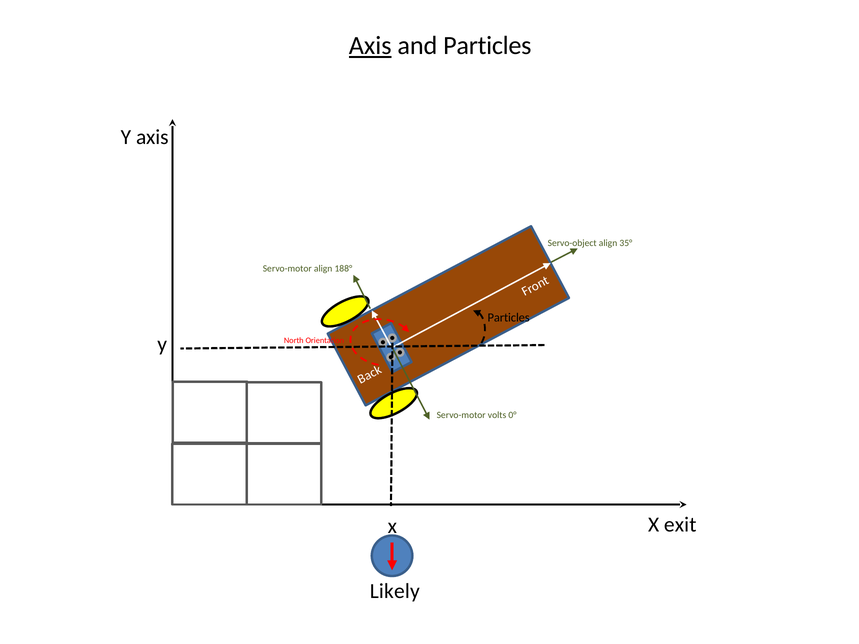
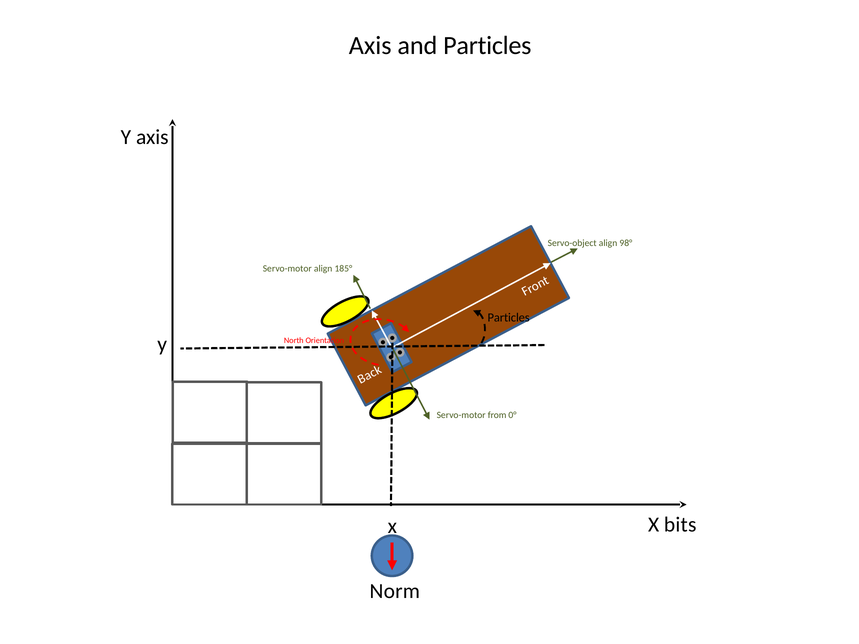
Axis at (370, 46) underline: present -> none
35°: 35° -> 98°
188°: 188° -> 185°
volts: volts -> from
exit: exit -> bits
Likely: Likely -> Norm
